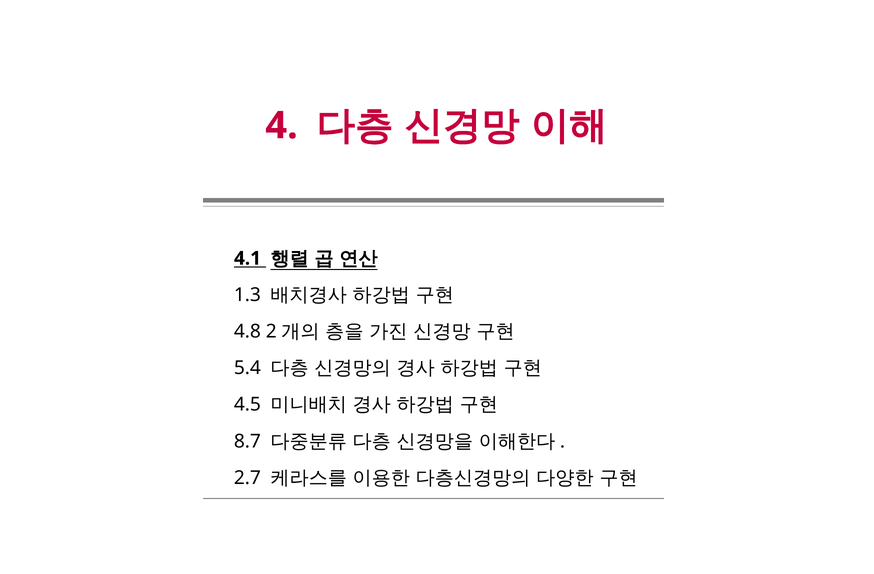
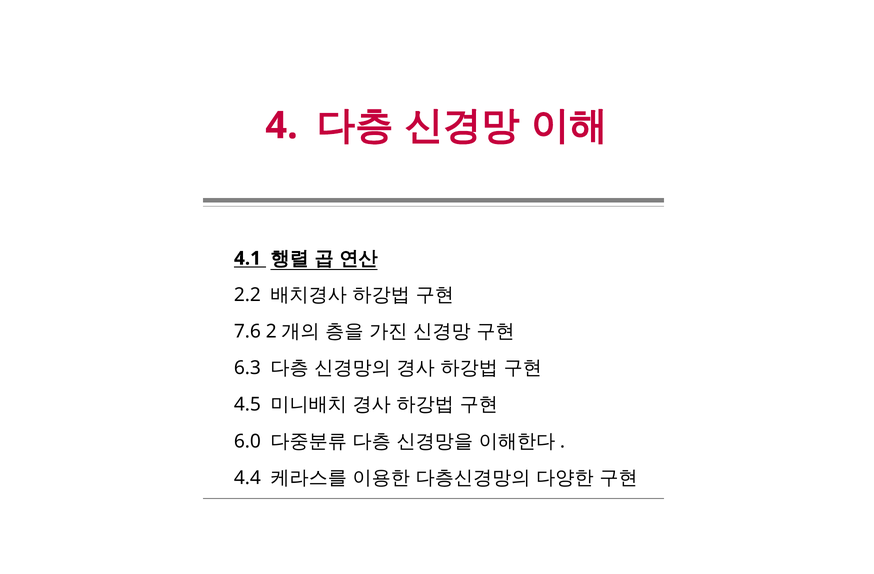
1.3: 1.3 -> 2.2
4.8: 4.8 -> 7.6
5.4: 5.4 -> 6.3
8.7: 8.7 -> 6.0
2.7: 2.7 -> 4.4
